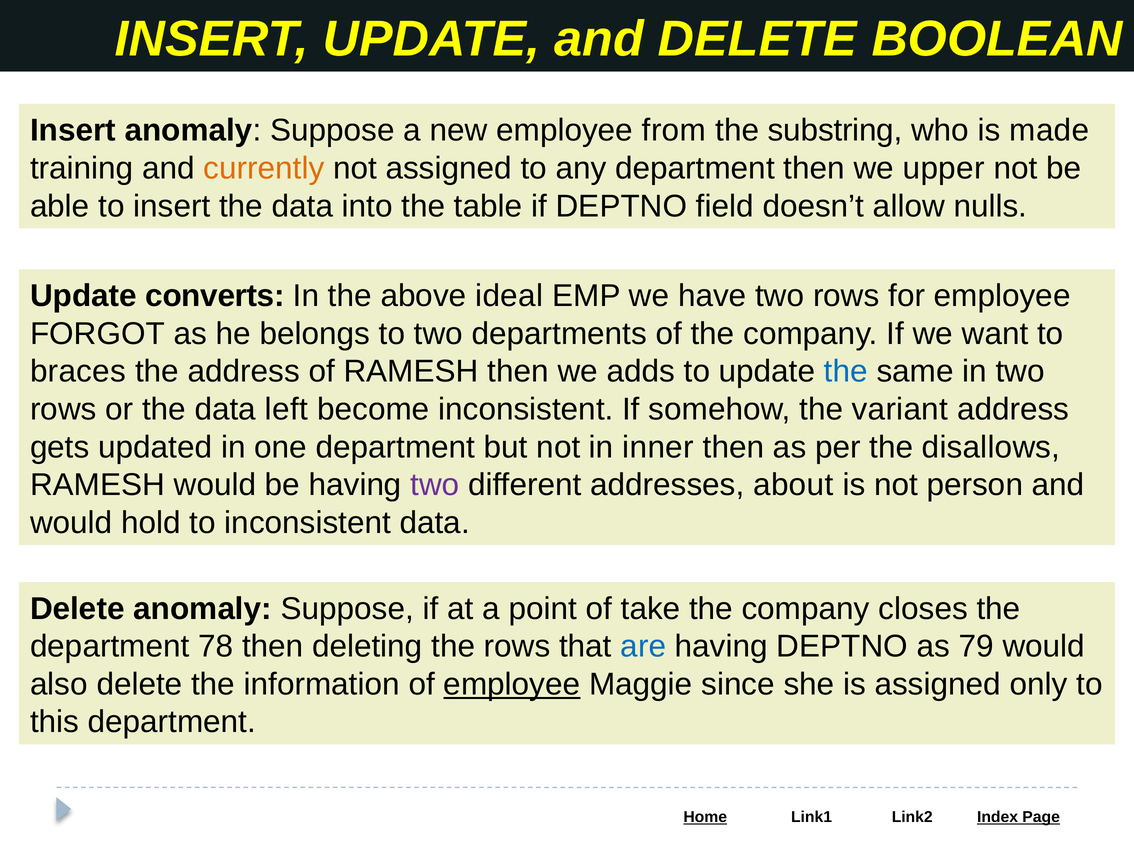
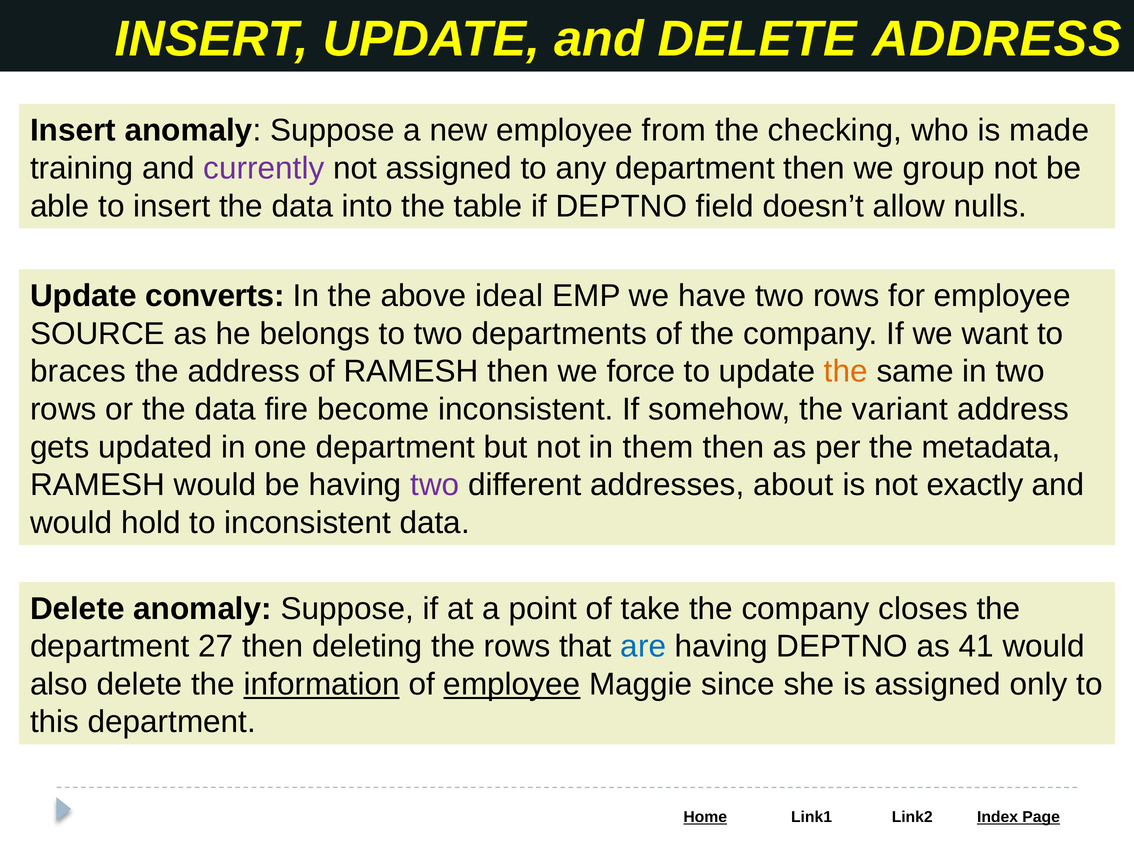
DELETE BOOLEAN: BOOLEAN -> ADDRESS
substring: substring -> checking
currently colour: orange -> purple
upper: upper -> group
FORGOT: FORGOT -> SOURCE
adds: adds -> force
the at (846, 372) colour: blue -> orange
left: left -> fire
inner: inner -> them
disallows: disallows -> metadata
person: person -> exactly
78: 78 -> 27
79: 79 -> 41
information underline: none -> present
